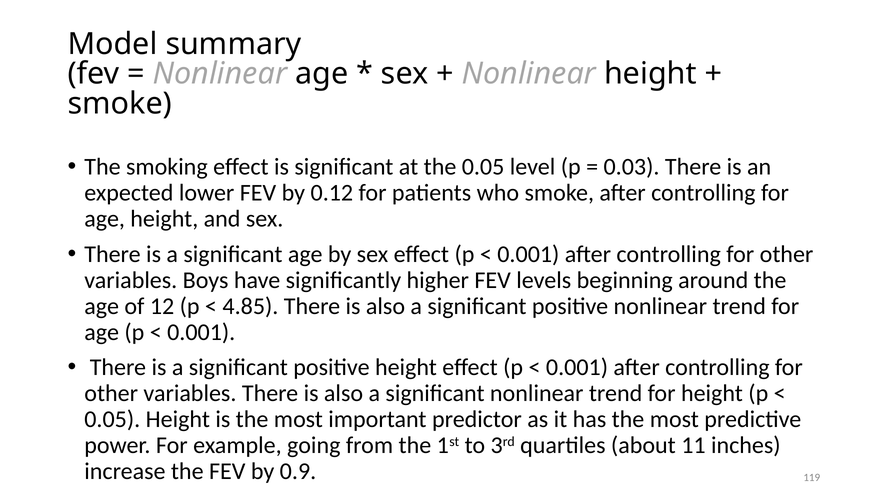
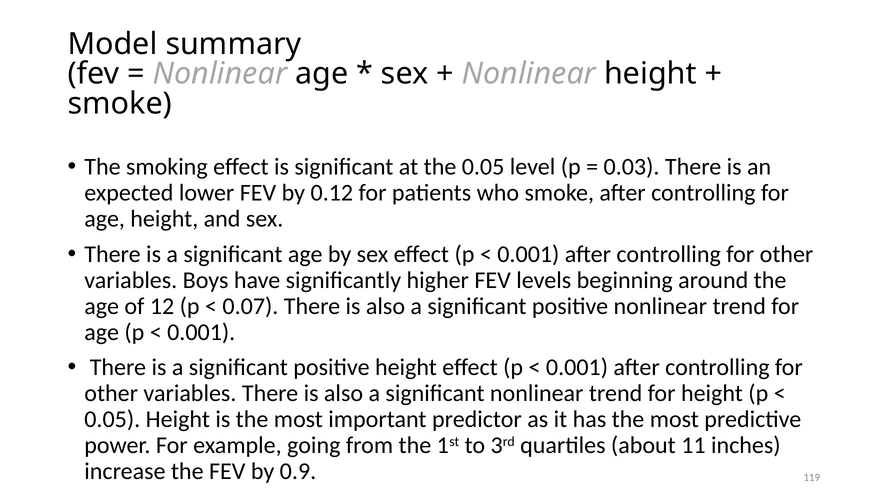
4.85: 4.85 -> 0.07
